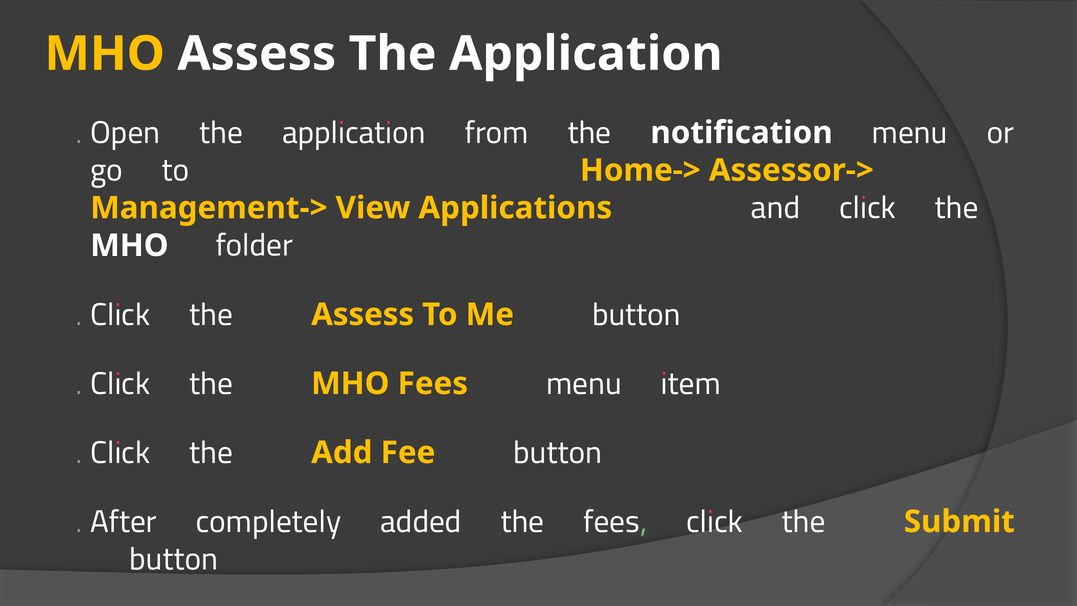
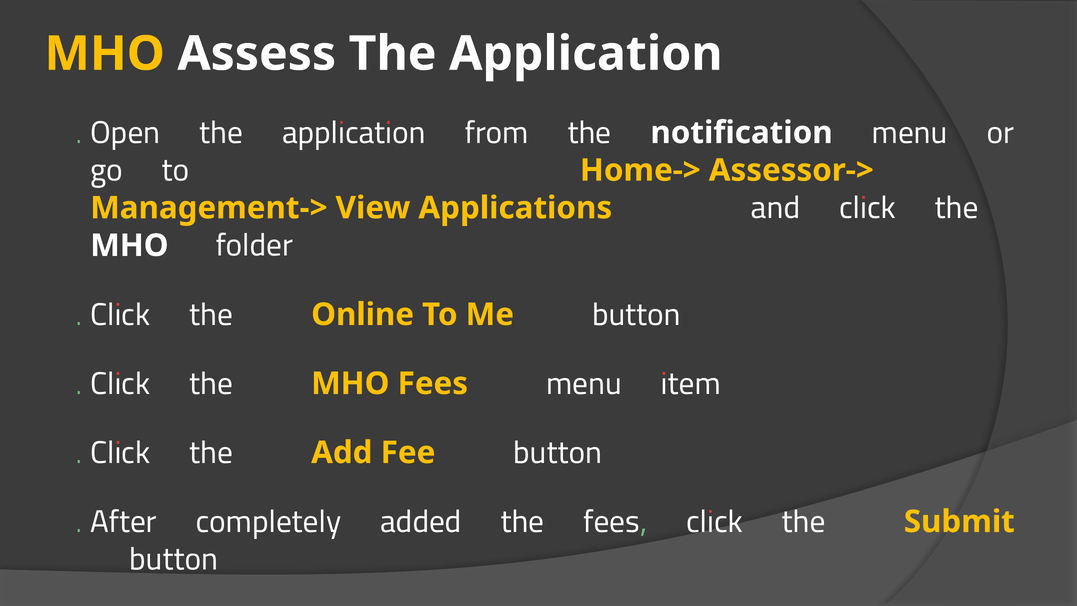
the Assess: Assess -> Online
